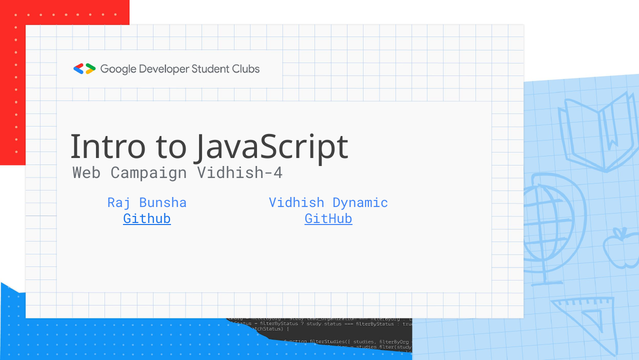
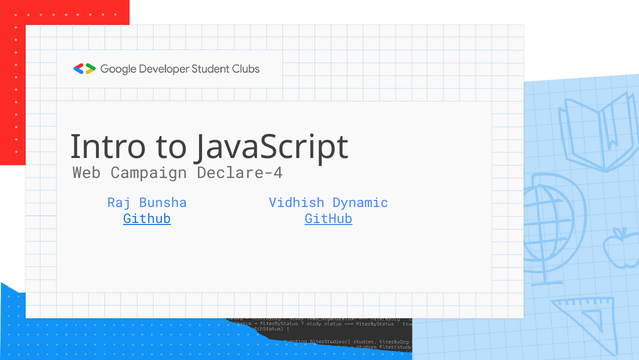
Vidhish-4: Vidhish-4 -> Declare-4
